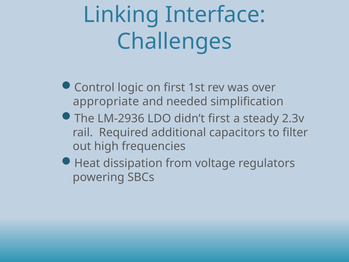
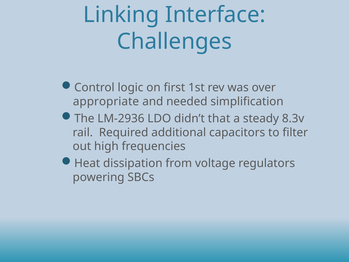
didn’t first: first -> that
2.3v: 2.3v -> 8.3v
